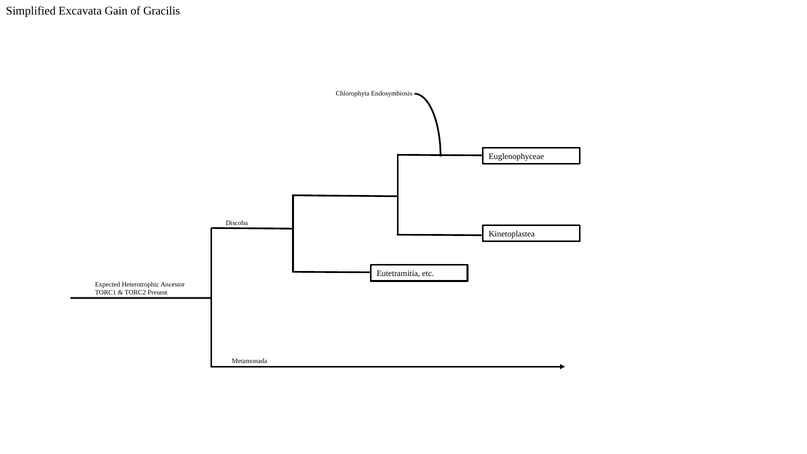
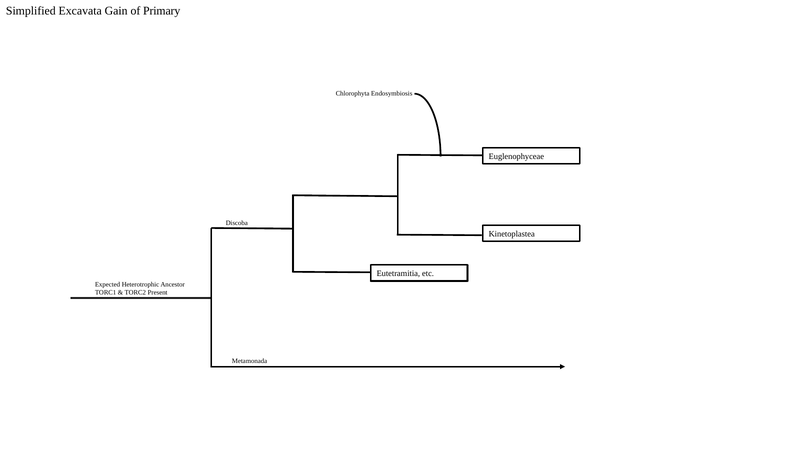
Gracilis: Gracilis -> Primary
